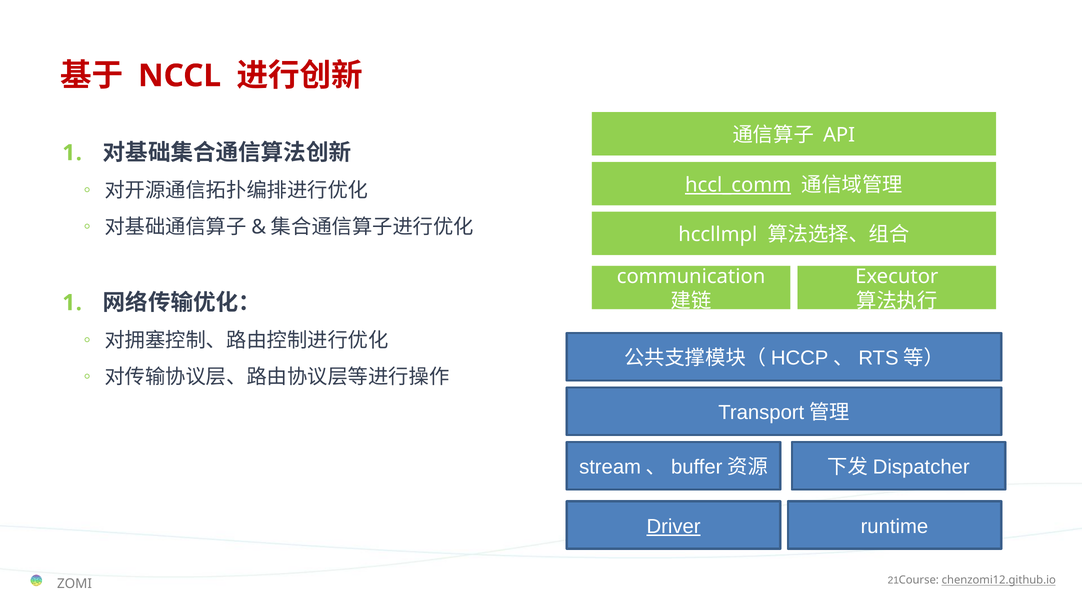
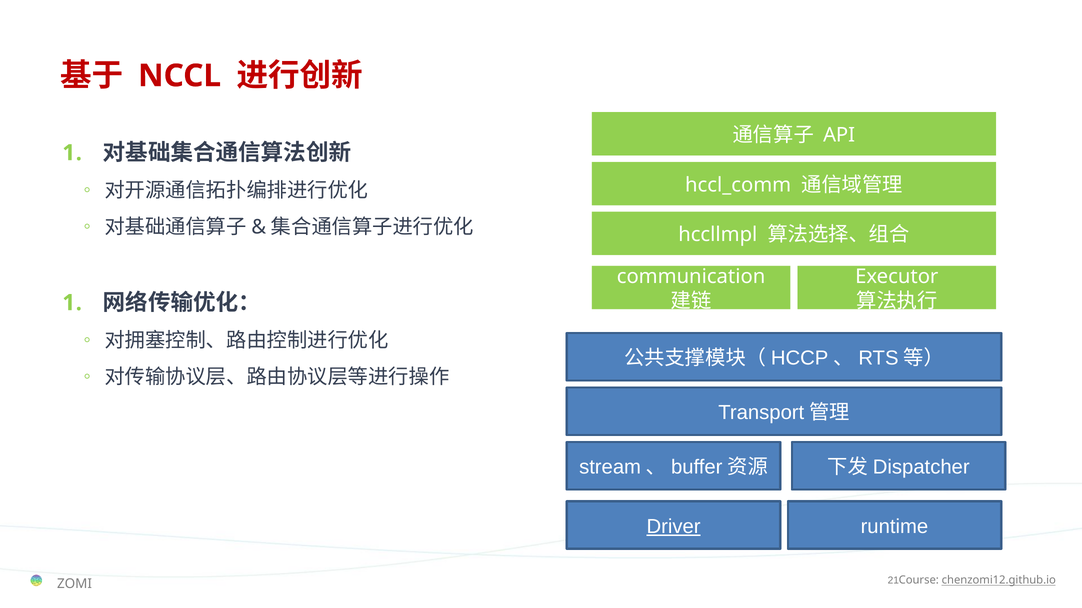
hccl_comm underline: present -> none
